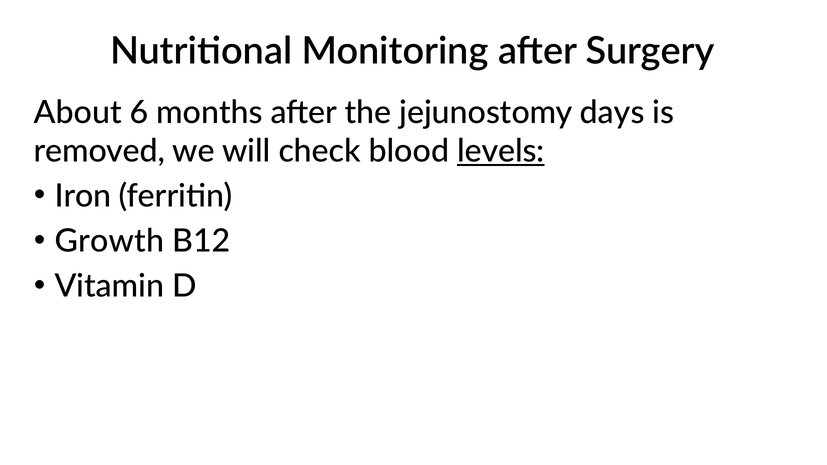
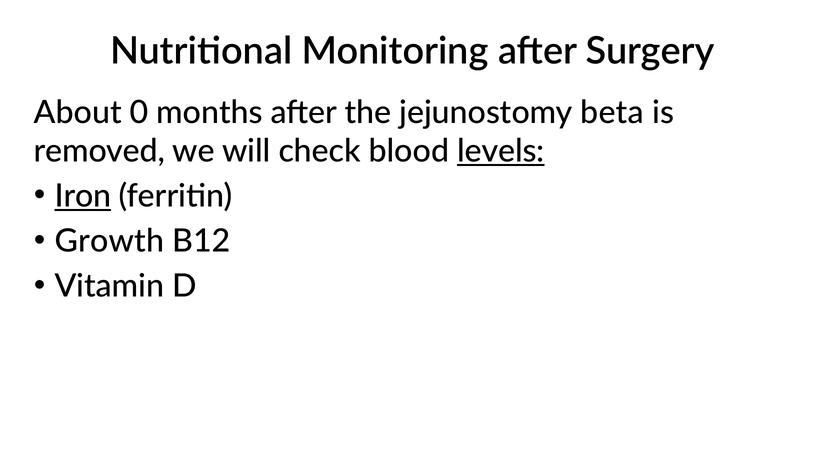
6: 6 -> 0
days: days -> beta
Iron underline: none -> present
